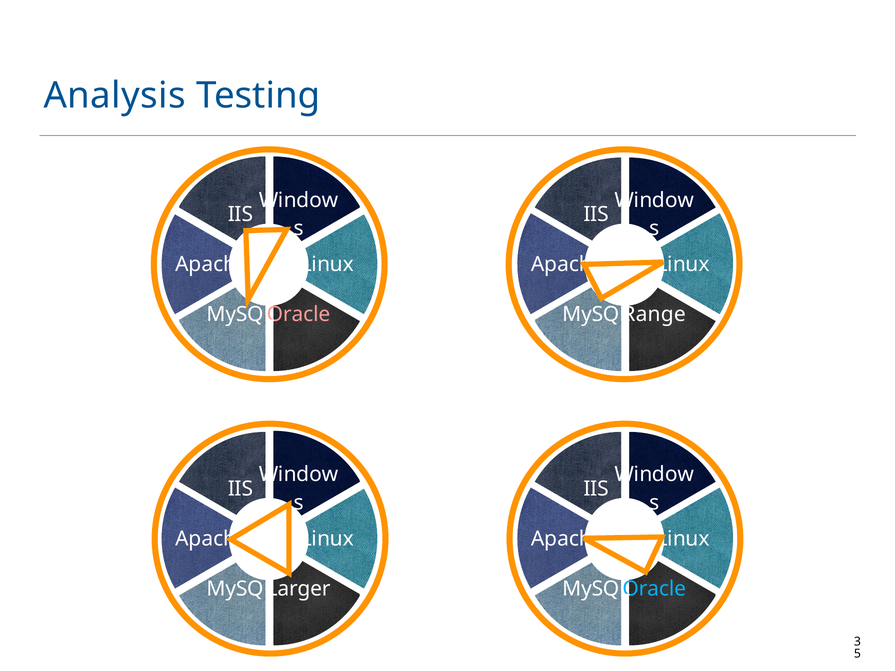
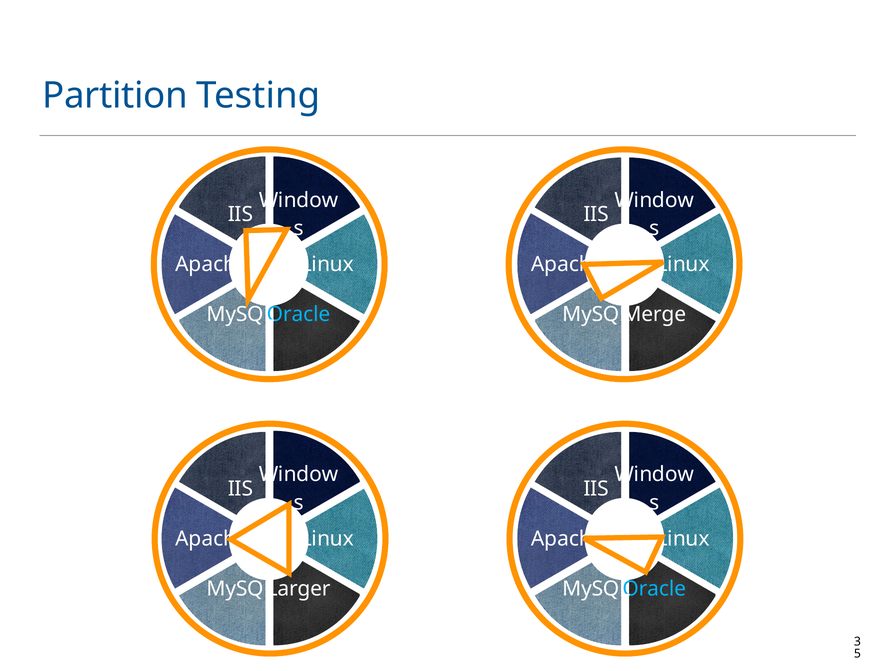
Analysis: Analysis -> Partition
Oracle at (298, 315) colour: pink -> light blue
Range: Range -> Merge
